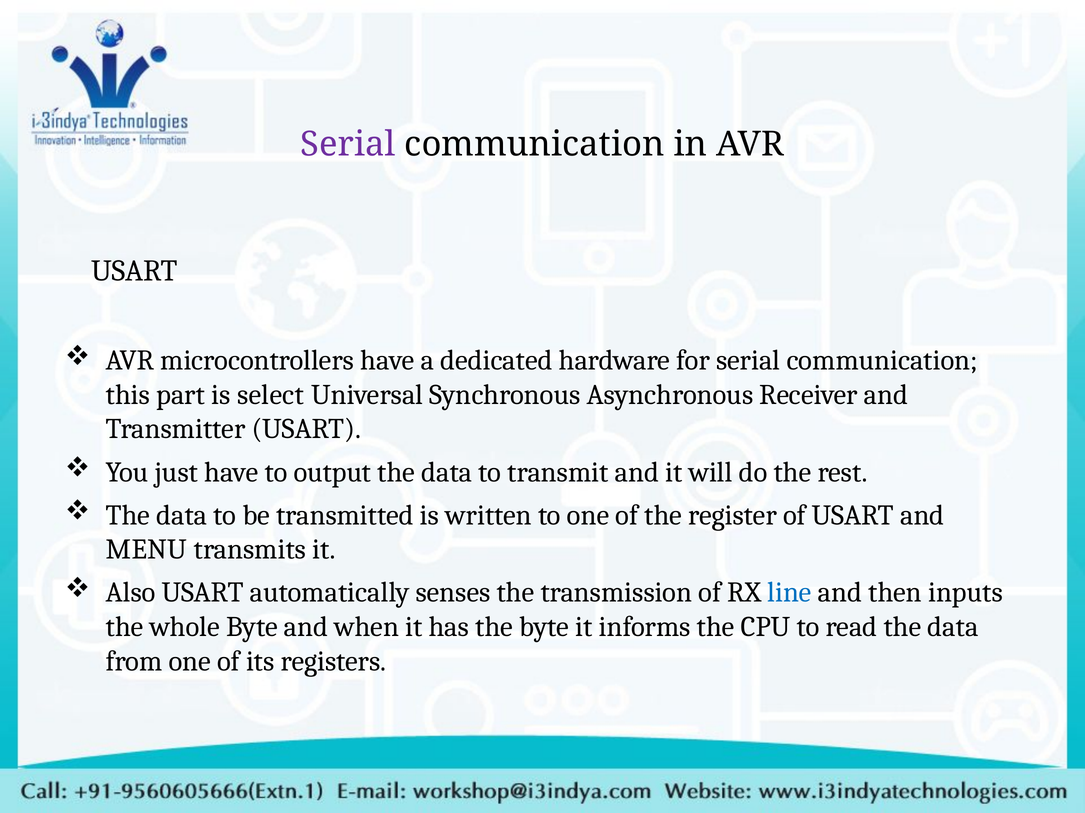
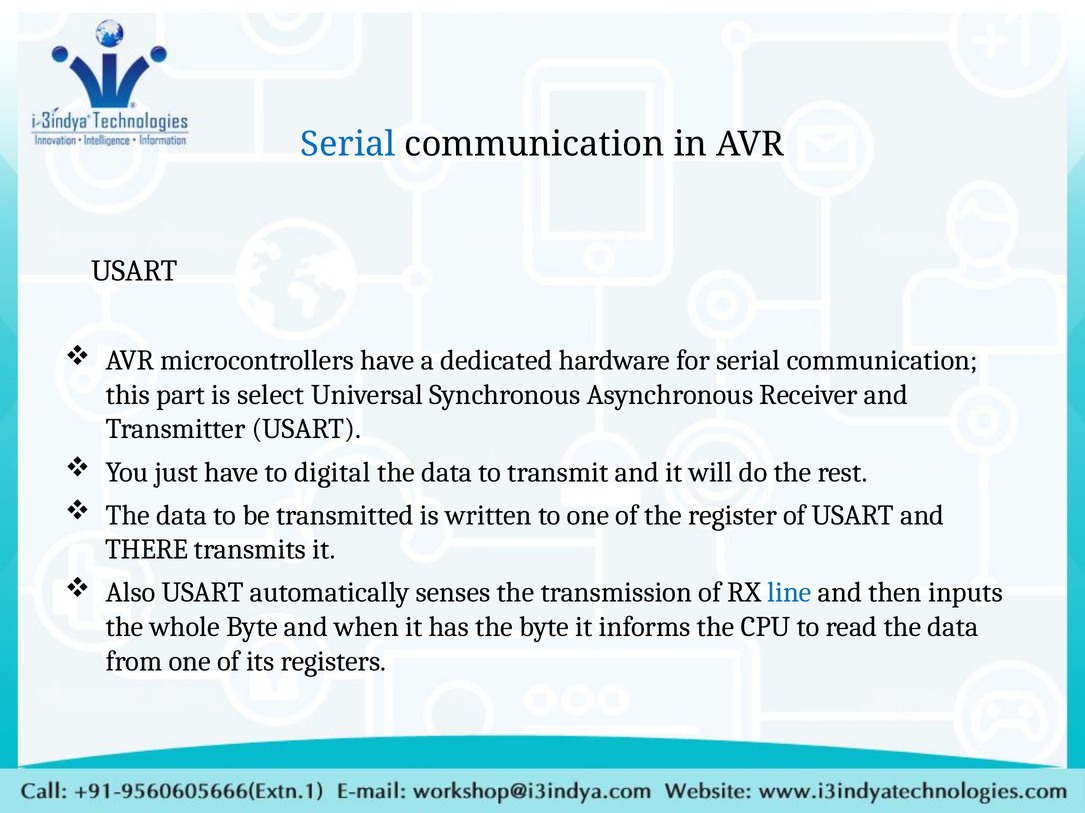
Serial at (348, 144) colour: purple -> blue
output: output -> digital
MENU: MENU -> THERE
